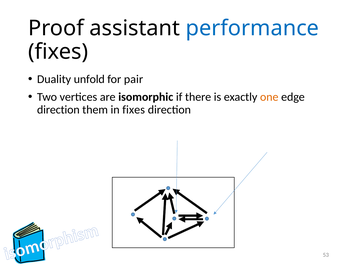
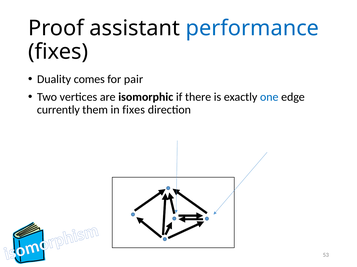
unfold: unfold -> comes
one colour: orange -> blue
direction at (58, 110): direction -> currently
